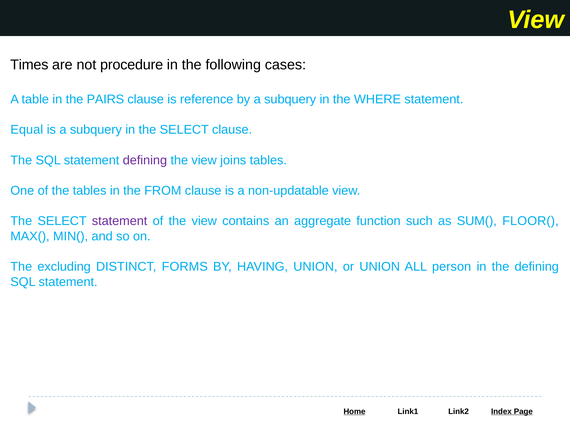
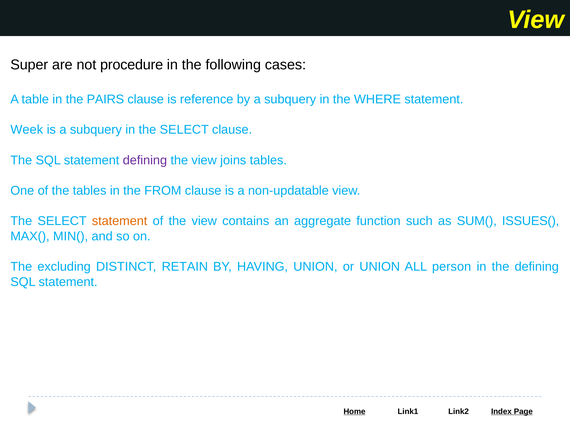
Times: Times -> Super
Equal: Equal -> Week
statement at (120, 221) colour: purple -> orange
FLOOR(: FLOOR( -> ISSUES(
FORMS: FORMS -> RETAIN
